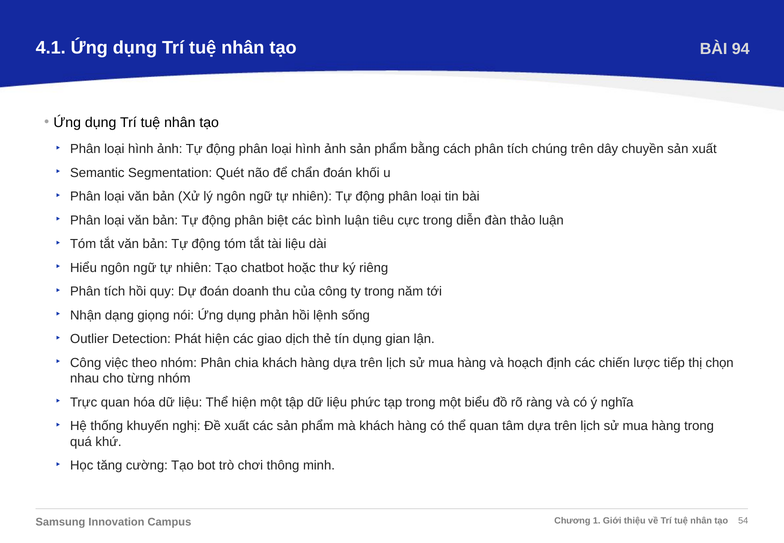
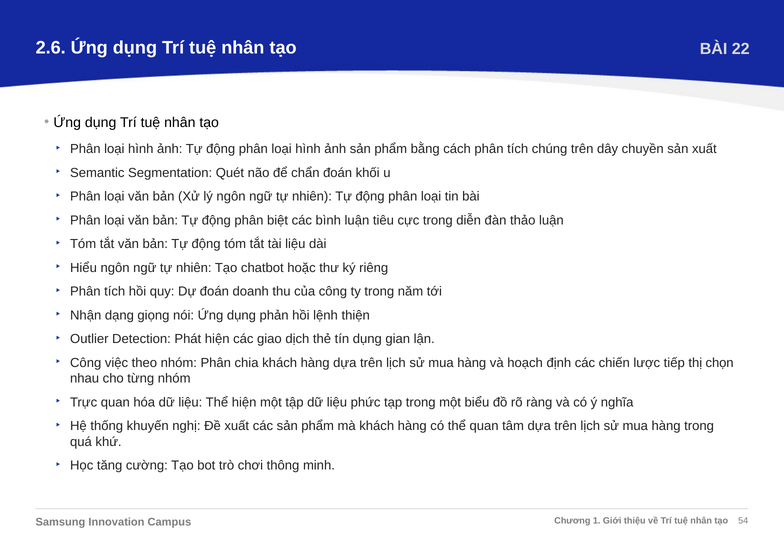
4.1: 4.1 -> 2.6
94: 94 -> 22
sống: sống -> thiện
